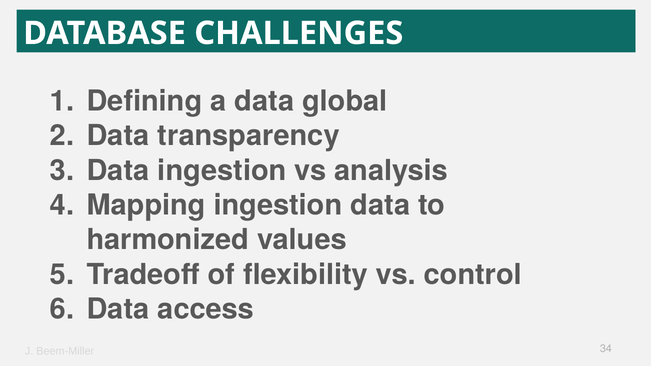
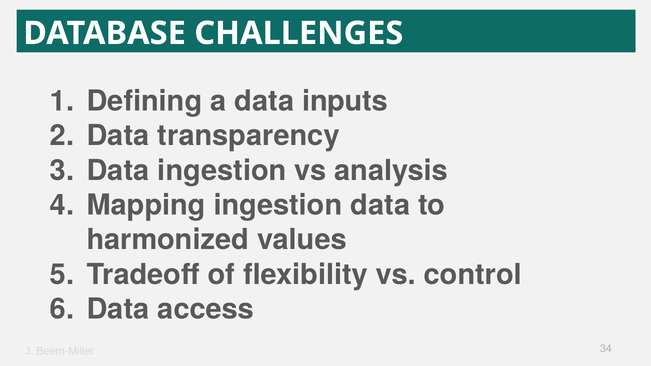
global: global -> inputs
